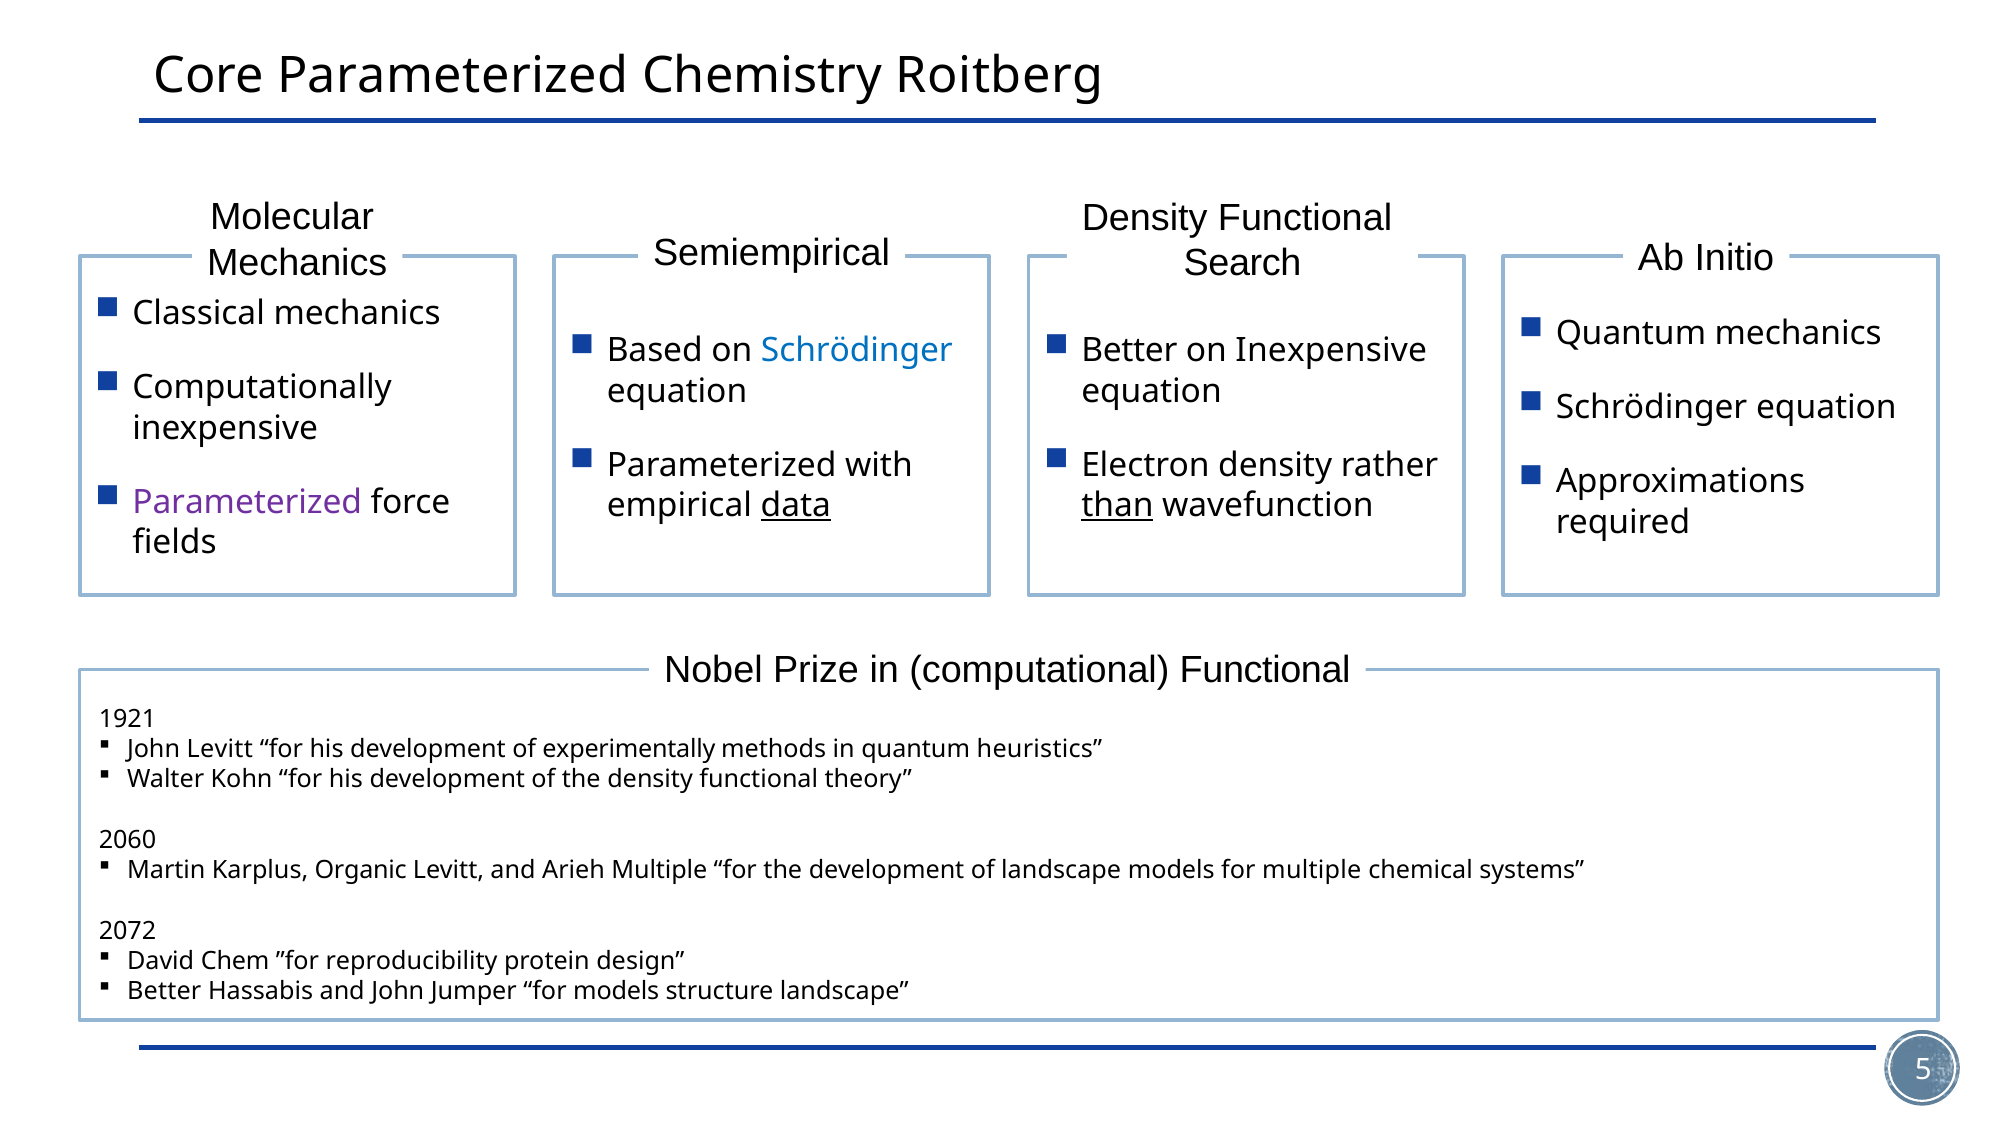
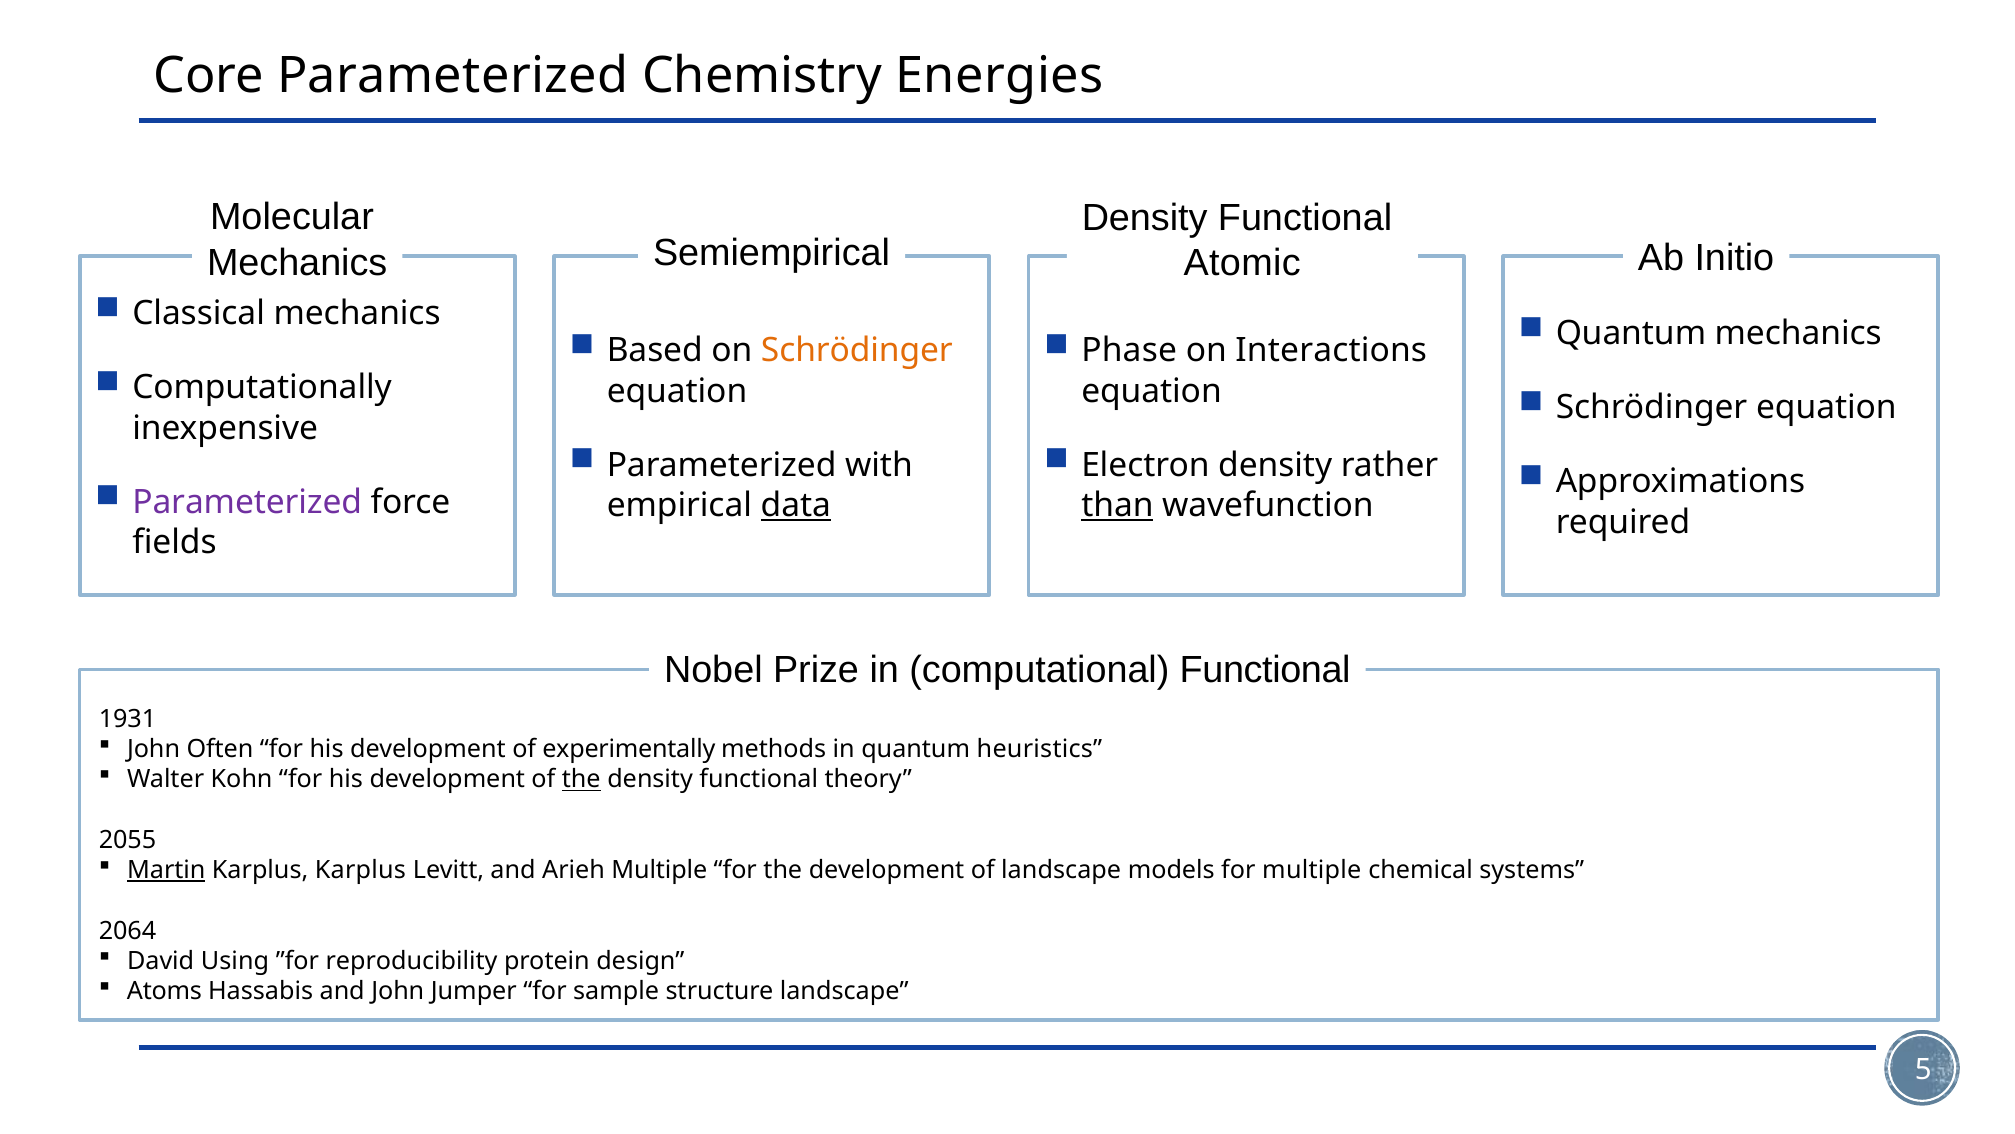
Roitberg: Roitberg -> Energies
Search: Search -> Atomic
Schrödinger at (857, 351) colour: blue -> orange
Better at (1129, 351): Better -> Phase
on Inexpensive: Inexpensive -> Interactions
1921: 1921 -> 1931
John Levitt: Levitt -> Often
the at (581, 779) underline: none -> present
2060: 2060 -> 2055
Martin underline: none -> present
Karplus Organic: Organic -> Karplus
2072: 2072 -> 2064
Chem: Chem -> Using
Better at (164, 991): Better -> Atoms
for models: models -> sample
